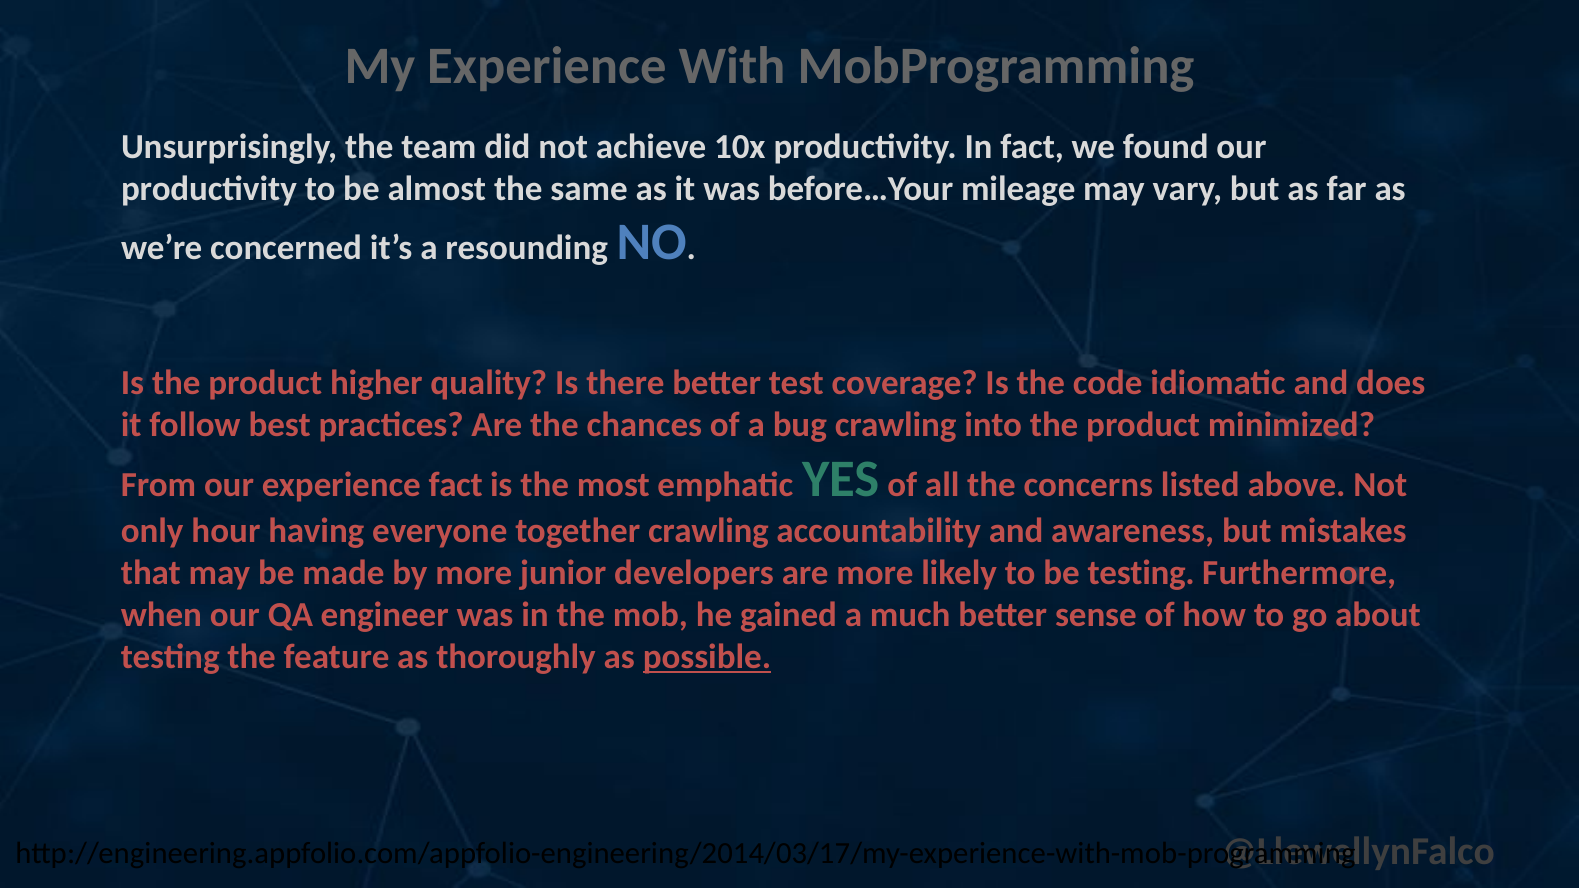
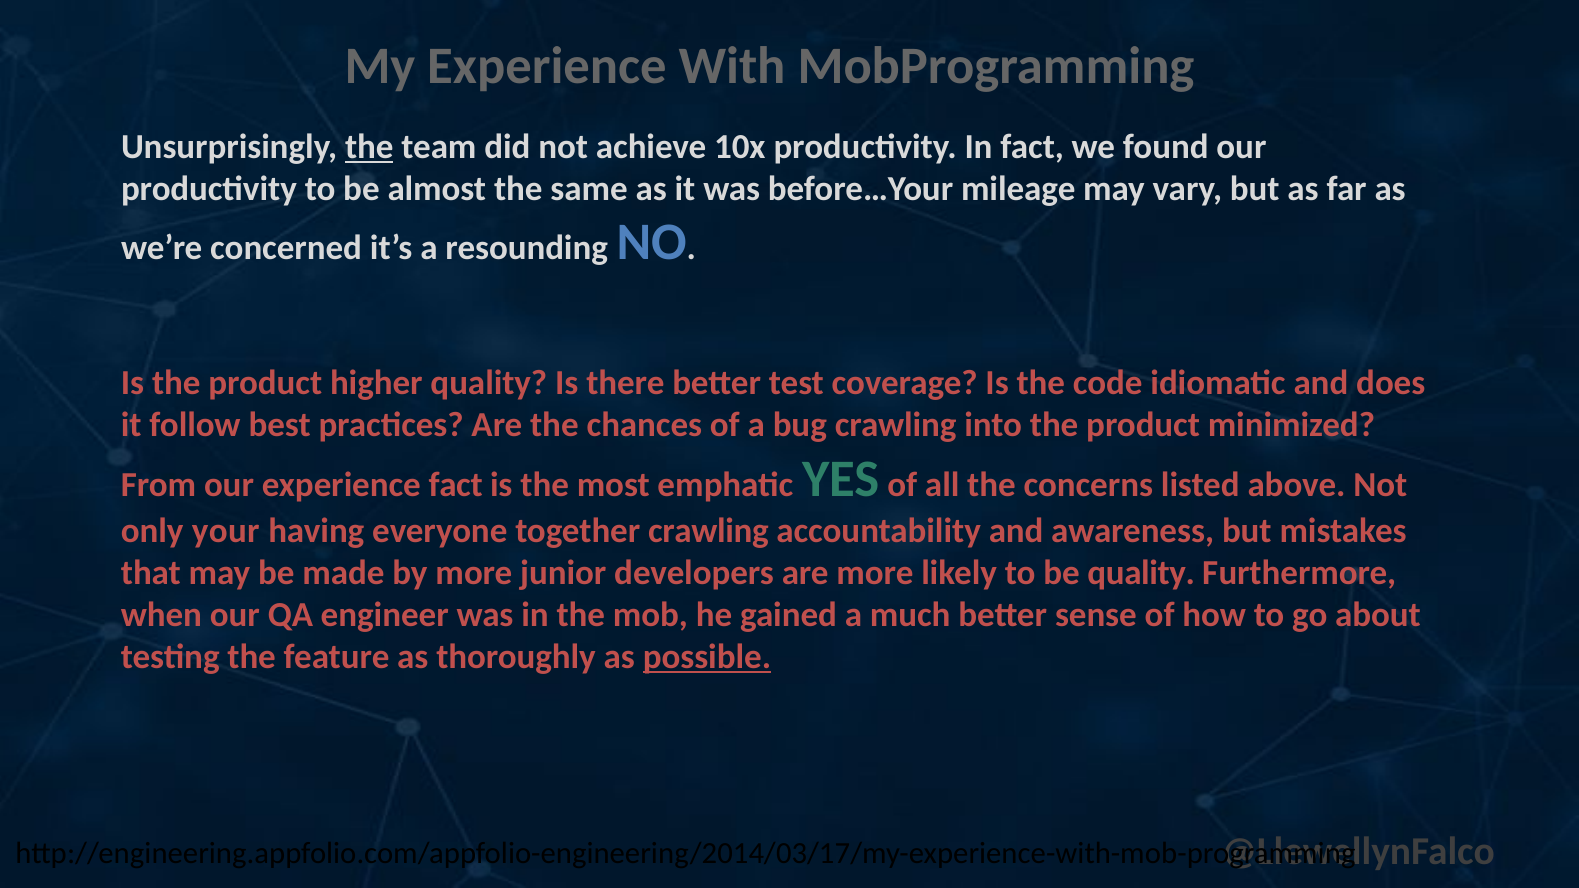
the at (369, 147) underline: none -> present
hour: hour -> your
be testing: testing -> quality
